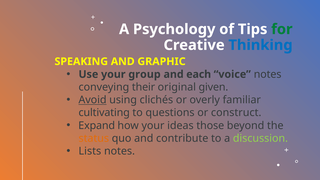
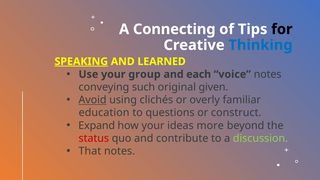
Psychology: Psychology -> Connecting
for colour: green -> black
SPEAKING underline: none -> present
GRAPHIC: GRAPHIC -> LEARNED
their: their -> such
cultivating: cultivating -> education
those: those -> more
status colour: orange -> red
Lists: Lists -> That
